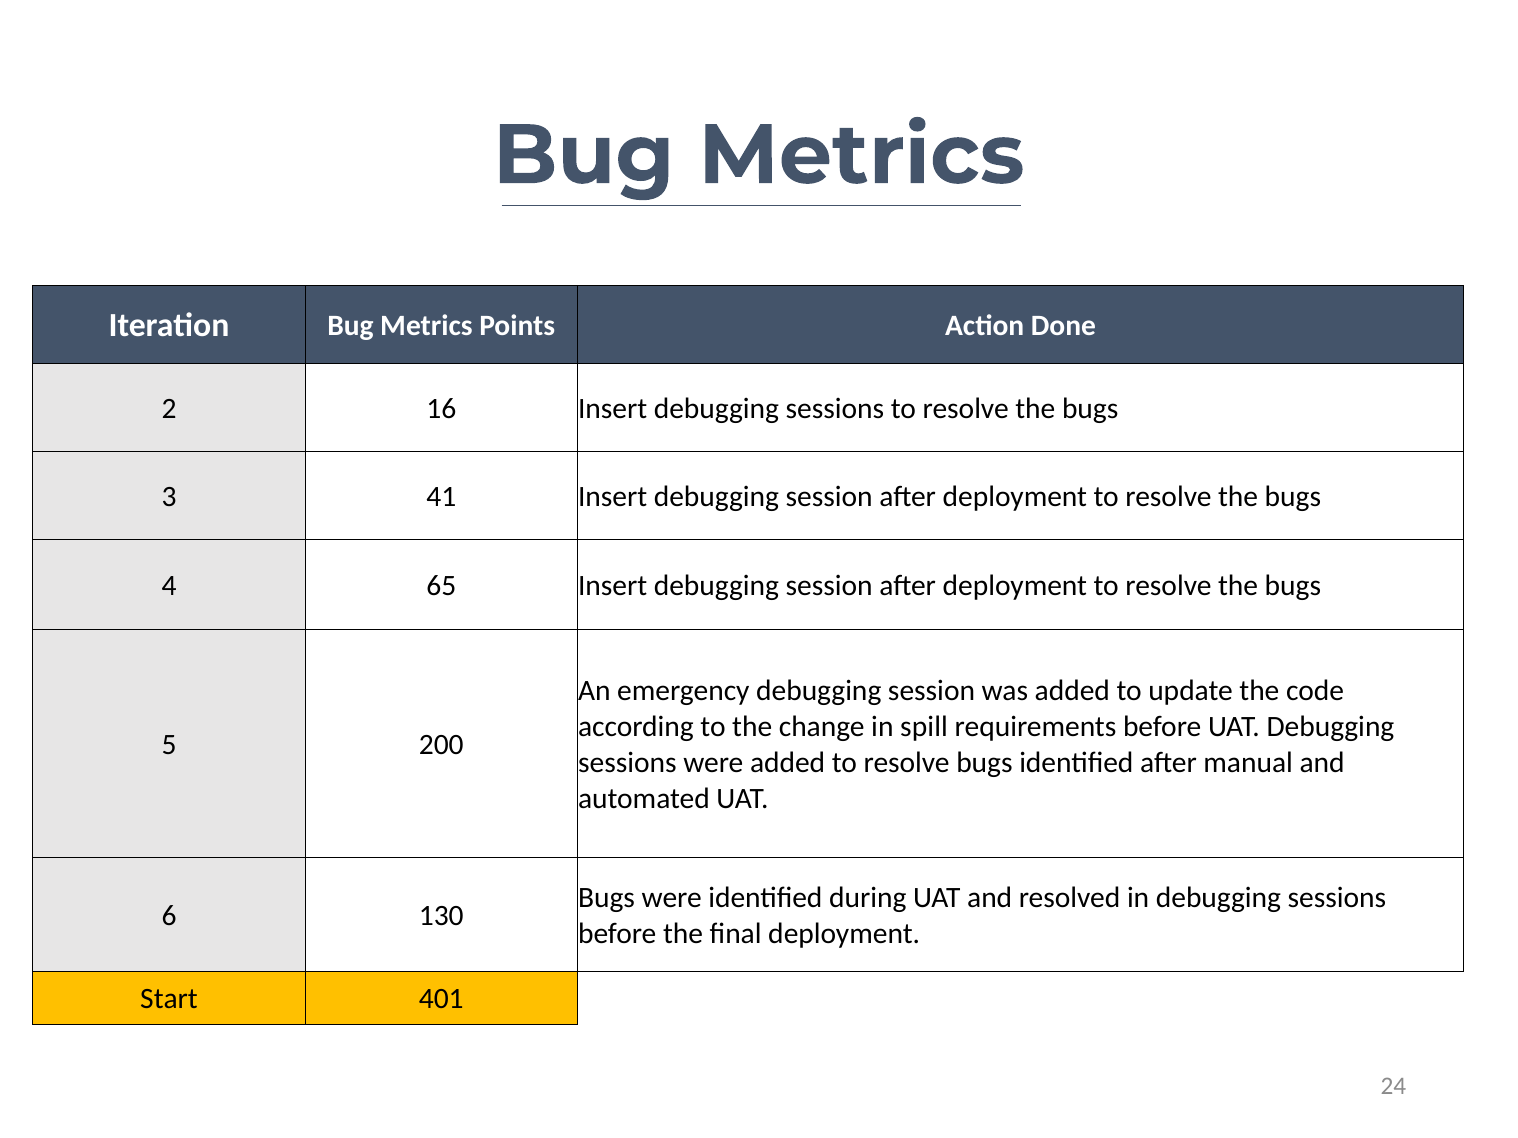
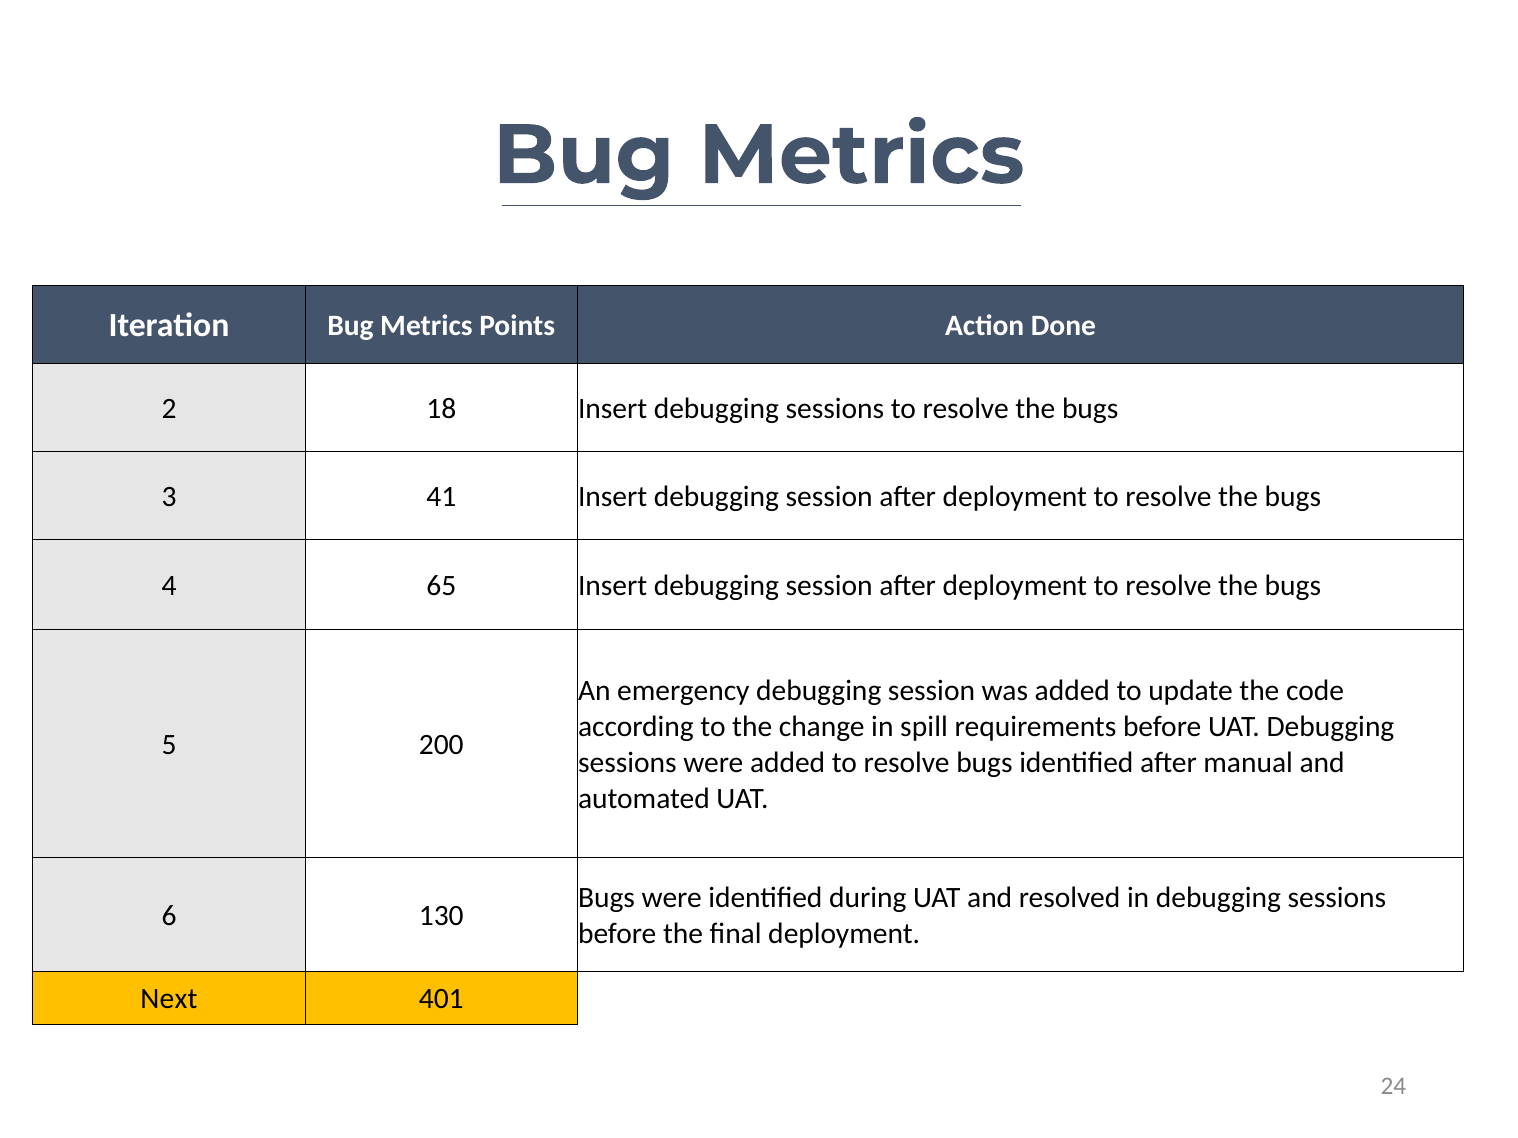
16: 16 -> 18
Start: Start -> Next
